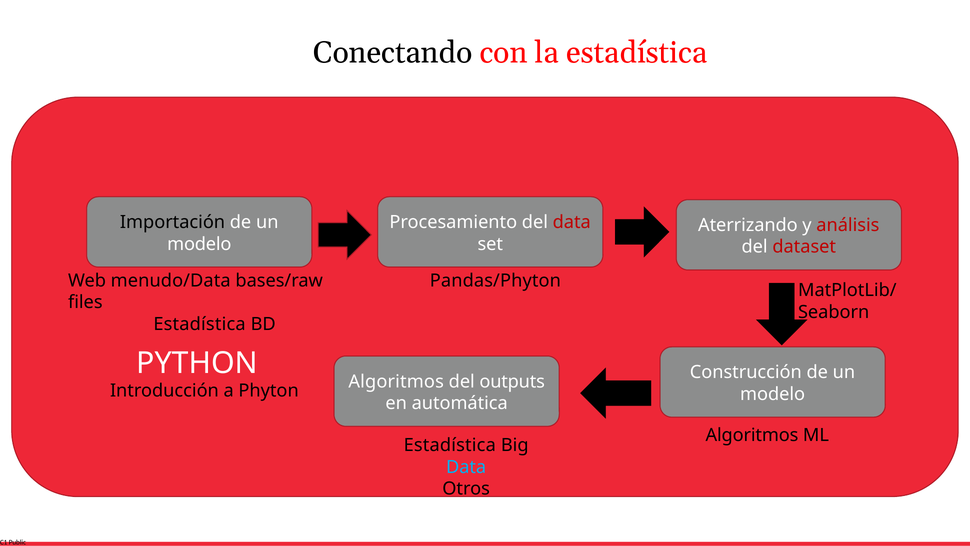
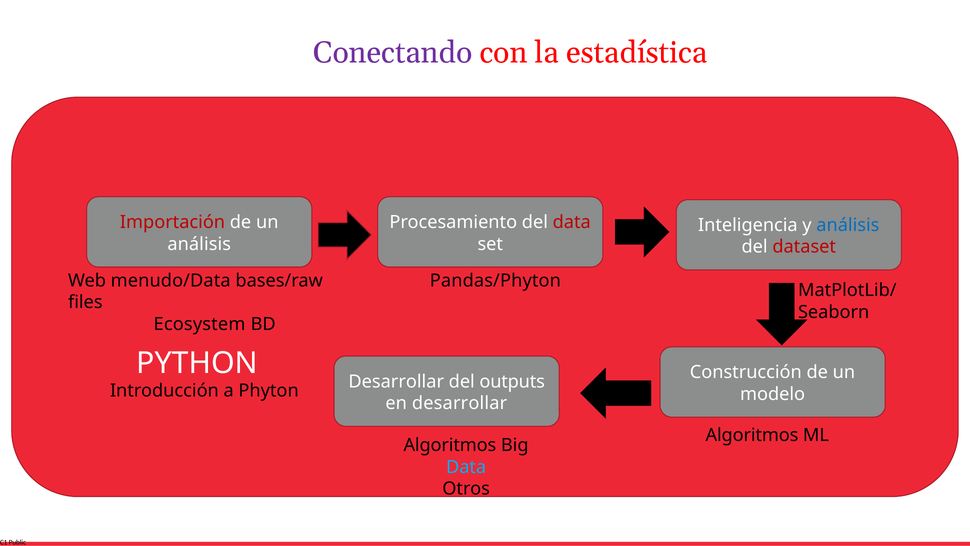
Conectando colour: black -> purple
Importación colour: black -> red
Aterrizando: Aterrizando -> Inteligencia
análisis at (848, 225) colour: red -> blue
modelo at (199, 244): modelo -> análisis
Estadística at (200, 324): Estadística -> Ecosystem
Algoritmos at (396, 381): Algoritmos -> Desarrollar
en automática: automática -> desarrollar
Estadística at (450, 445): Estadística -> Algoritmos
